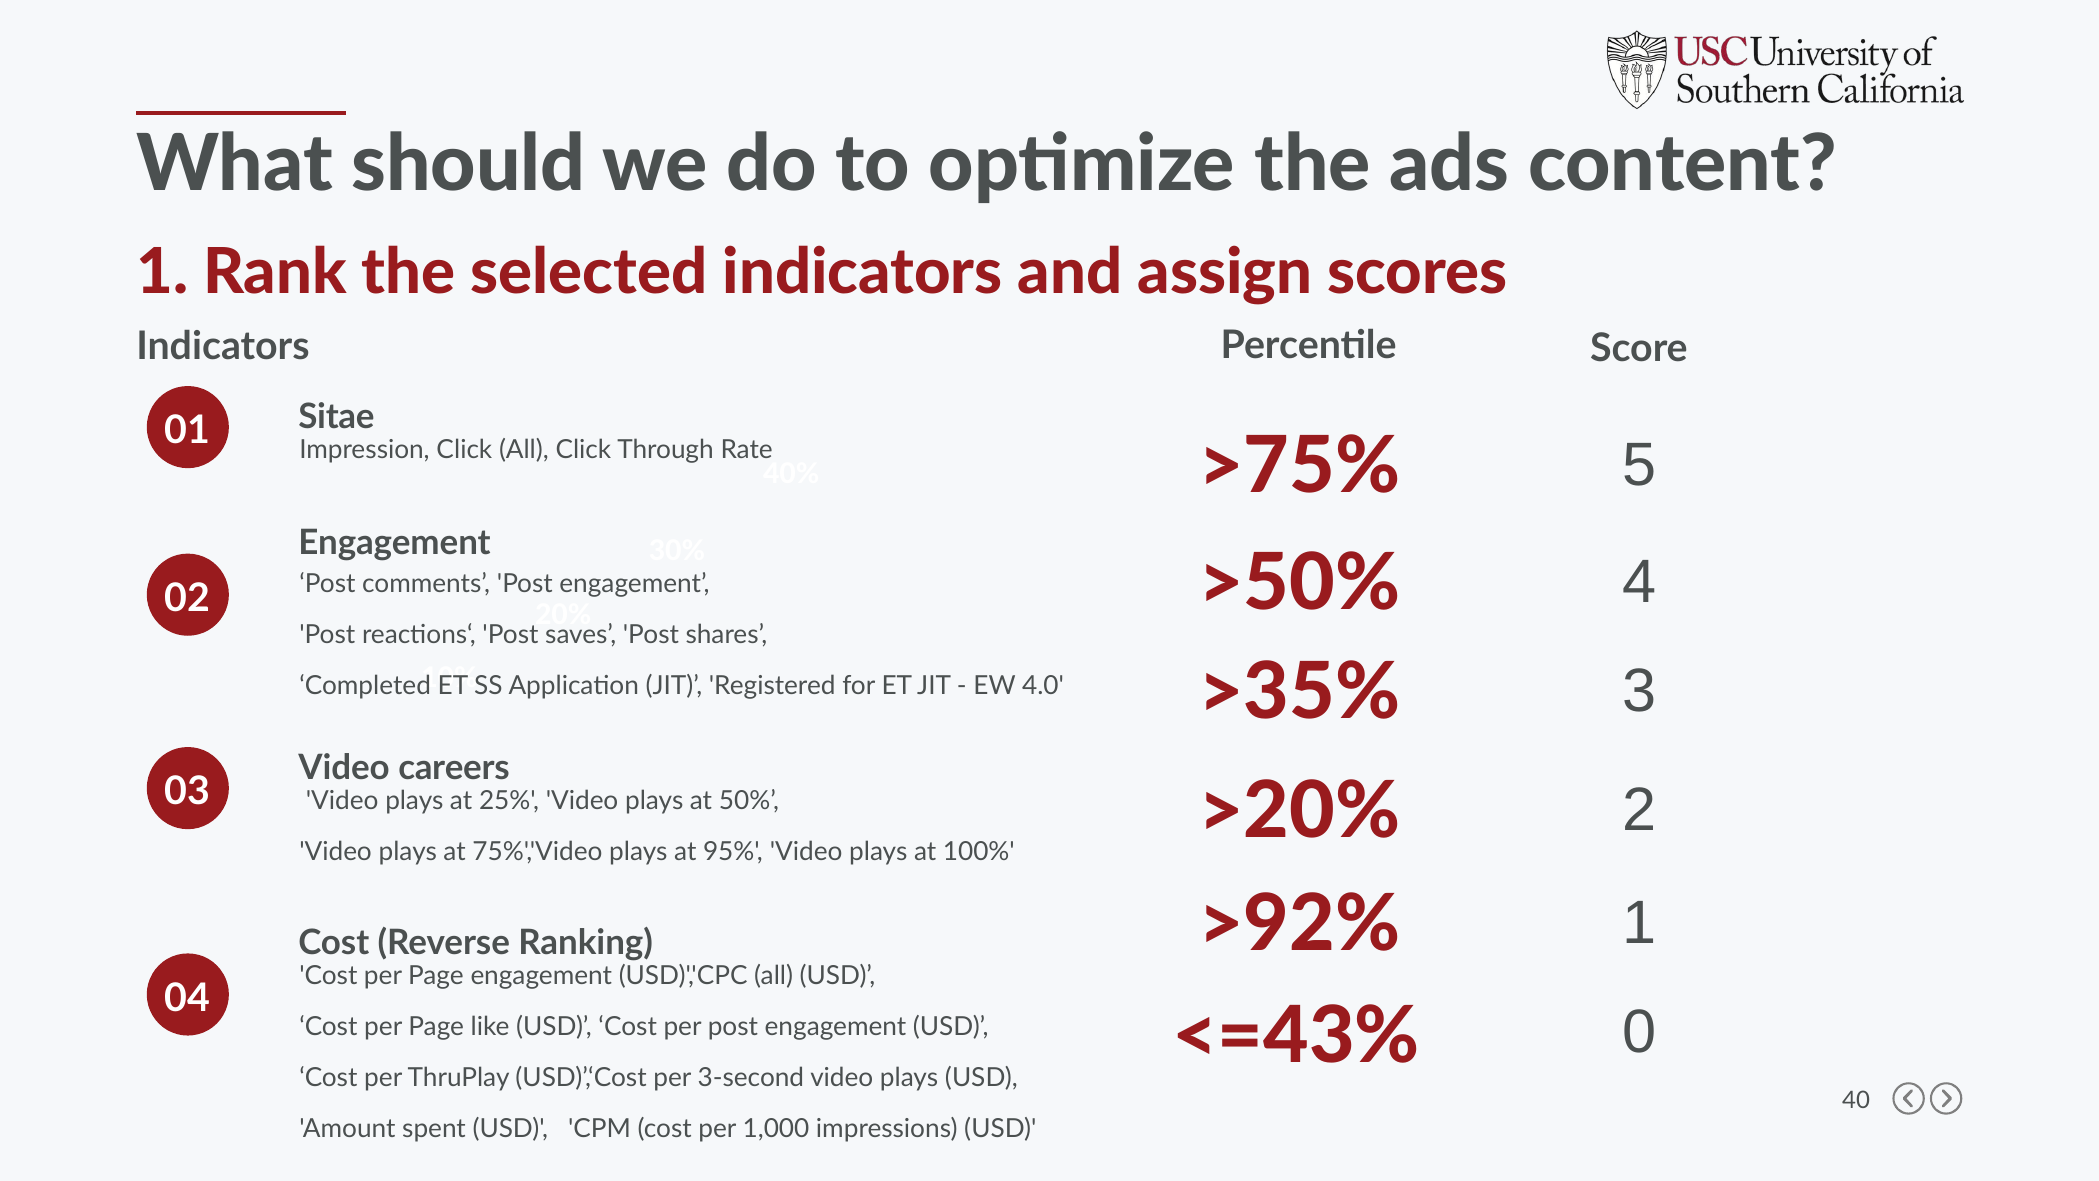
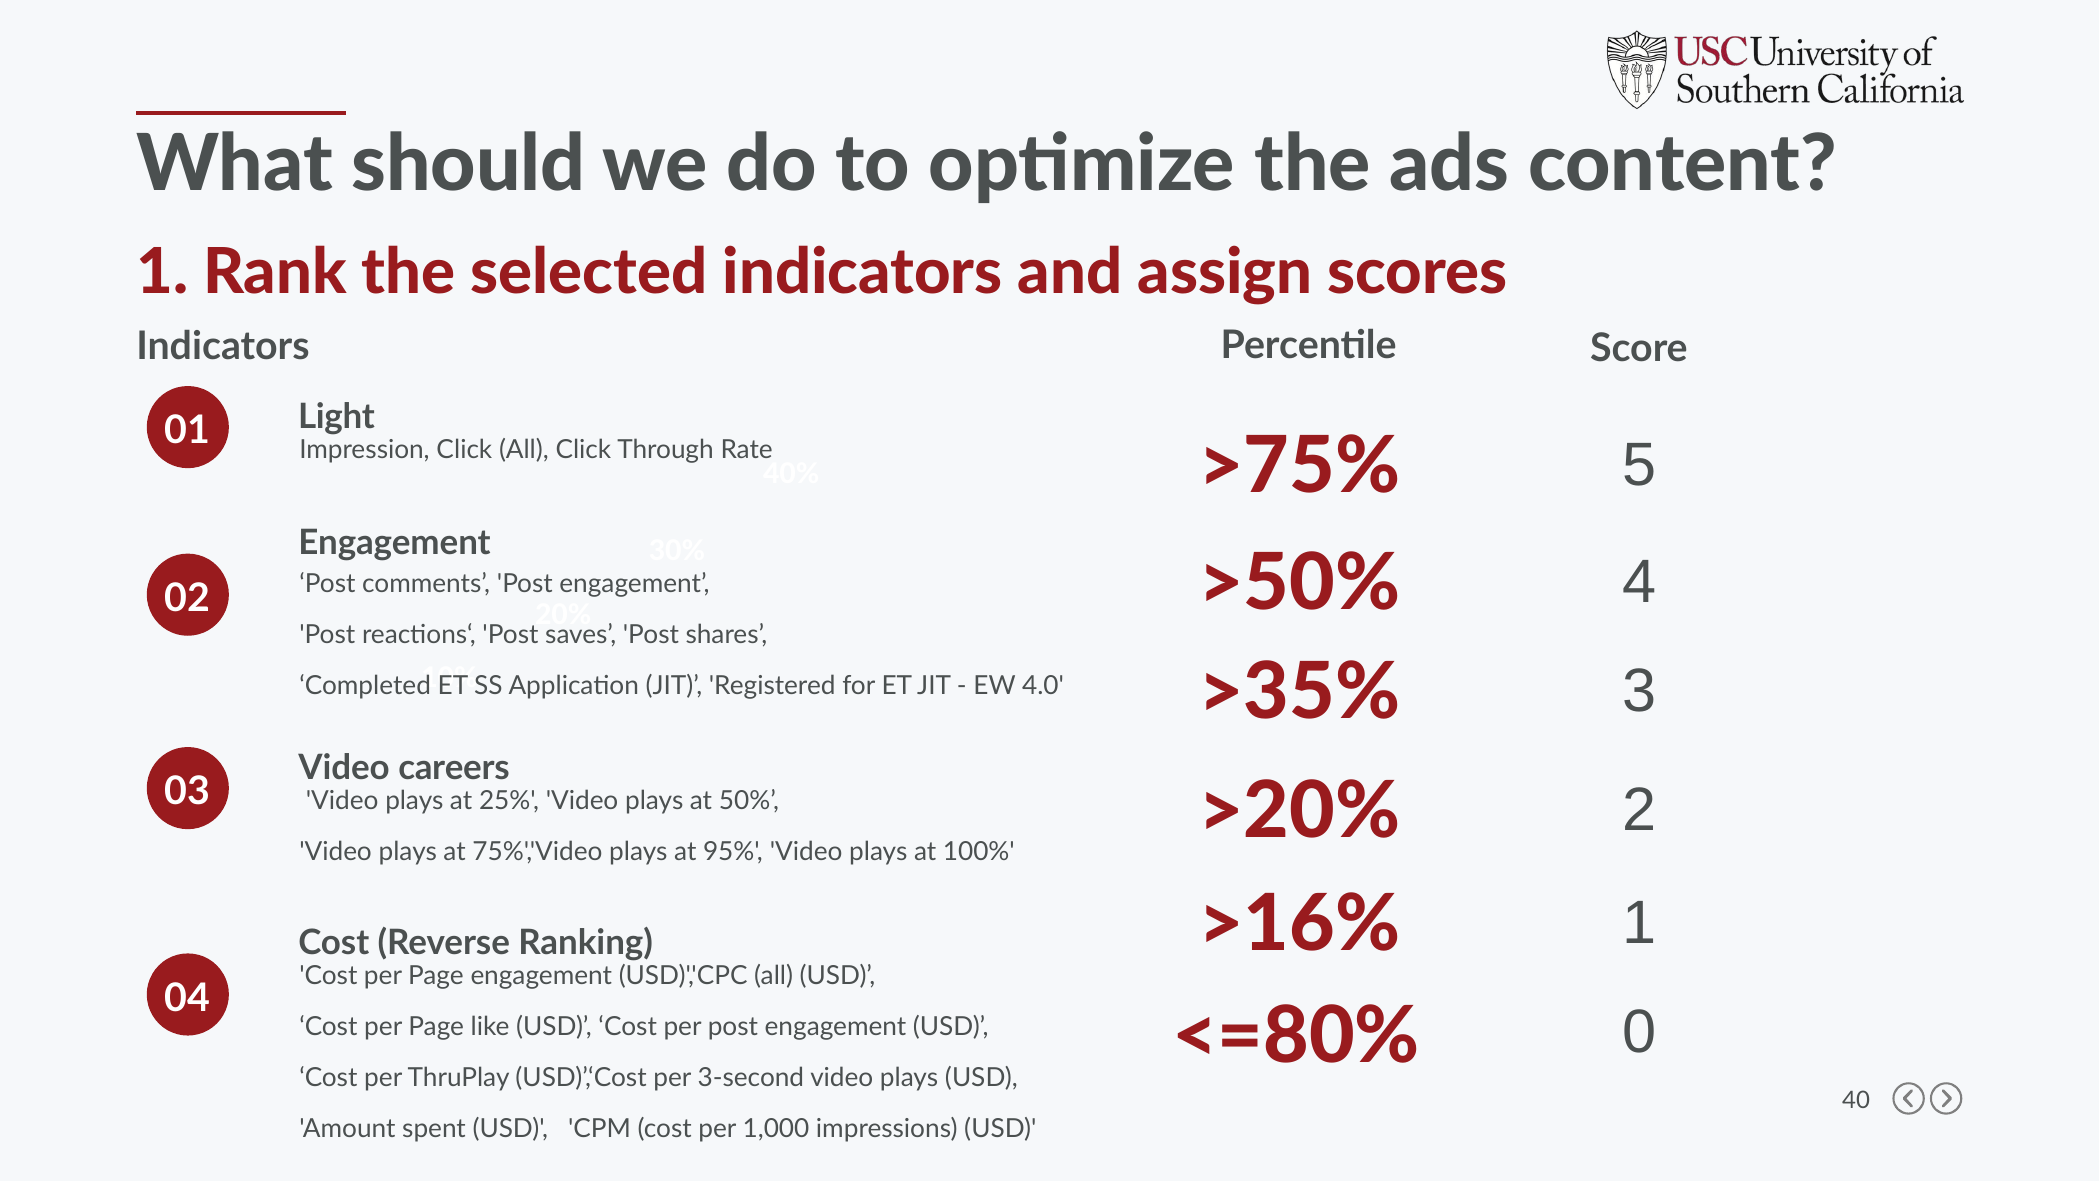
Sitae: Sitae -> Light
>92%: >92% -> >16%
<=43%: <=43% -> <=80%
